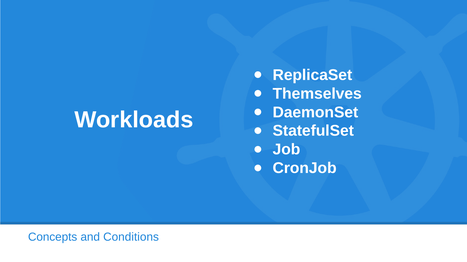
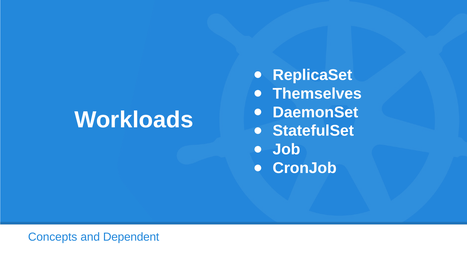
Conditions: Conditions -> Dependent
